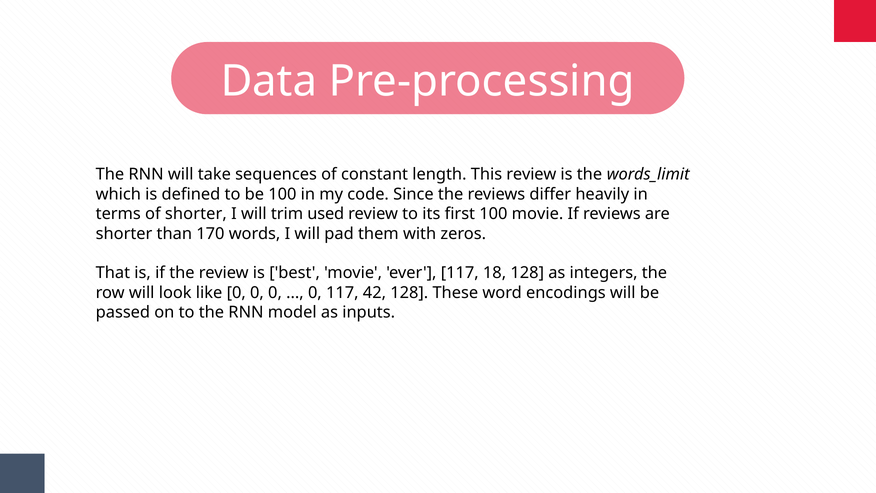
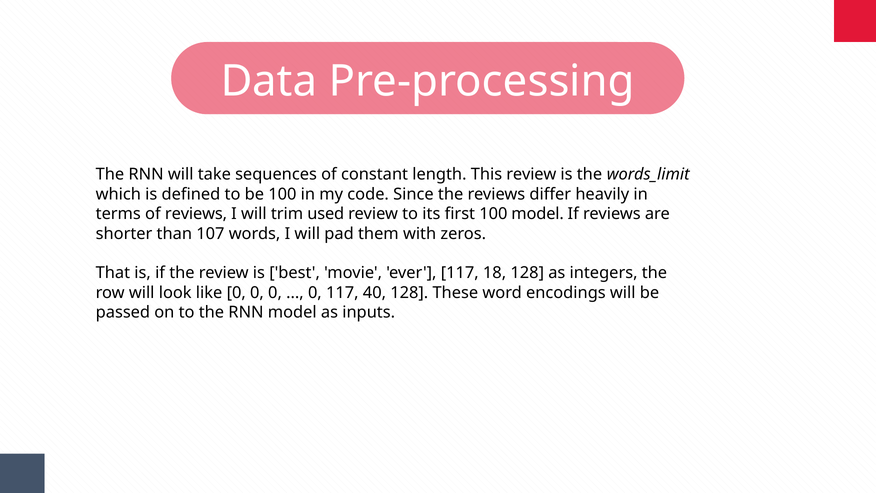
of shorter: shorter -> reviews
100 movie: movie -> model
170: 170 -> 107
42: 42 -> 40
